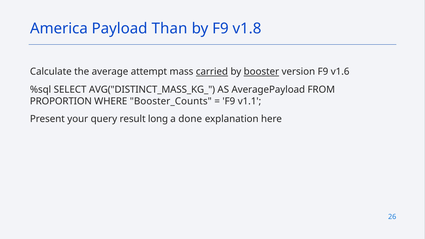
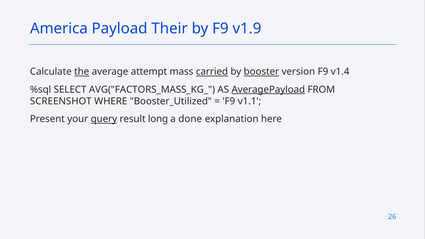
Than: Than -> Their
v1.8: v1.8 -> v1.9
the underline: none -> present
v1.6: v1.6 -> v1.4
AVG("DISTINCT_MASS_KG_: AVG("DISTINCT_MASS_KG_ -> AVG("FACTORS_MASS_KG_
AveragePayload underline: none -> present
PROPORTION: PROPORTION -> SCREENSHOT
Booster_Counts: Booster_Counts -> Booster_Utilized
query underline: none -> present
